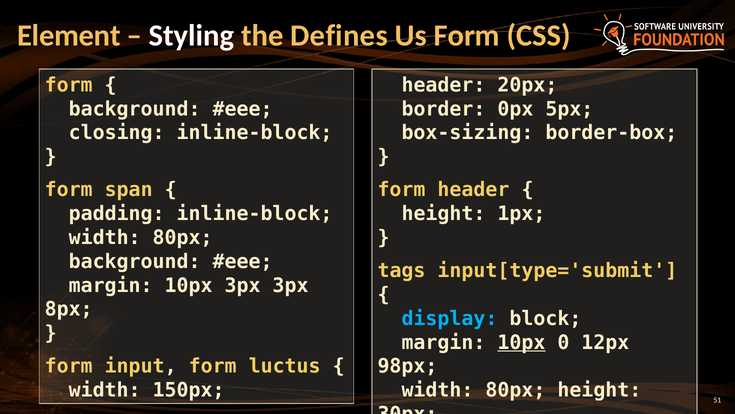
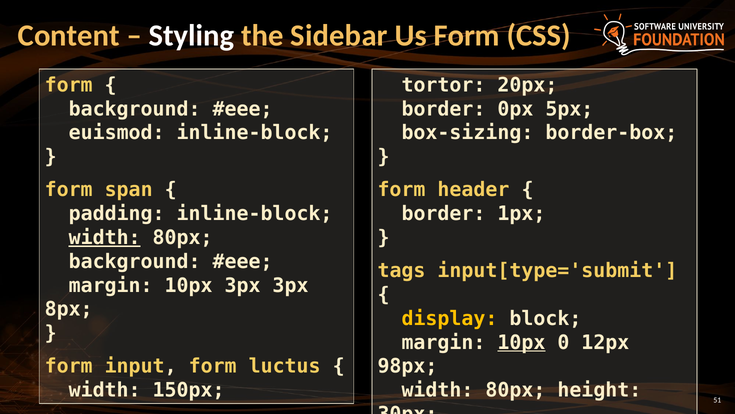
Element: Element -> Content
Defines: Defines -> Sidebar
header at (443, 85): header -> tortor
closing: closing -> euismod
height at (443, 214): height -> border
width at (105, 237) underline: none -> present
display colour: light blue -> yellow
